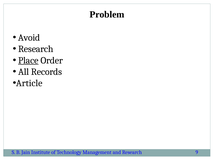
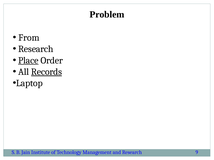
Avoid: Avoid -> From
Records underline: none -> present
Article: Article -> Laptop
